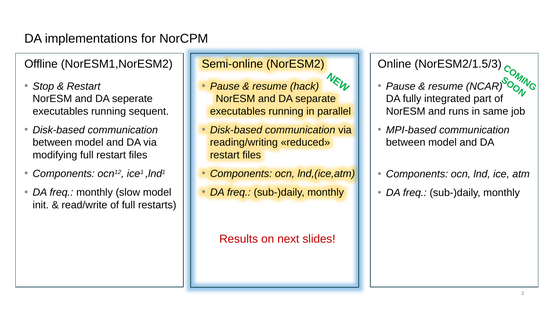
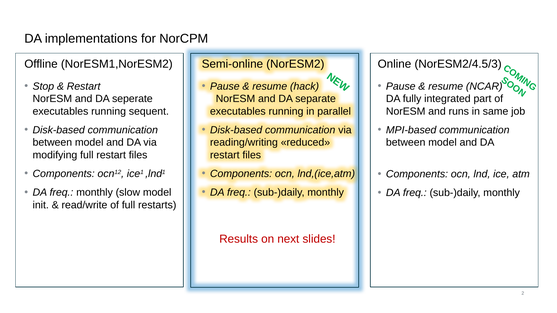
NorESM2/1.5/3: NorESM2/1.5/3 -> NorESM2/4.5/3
